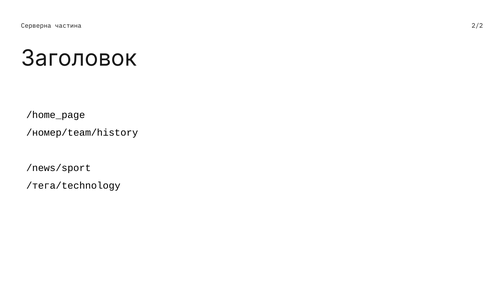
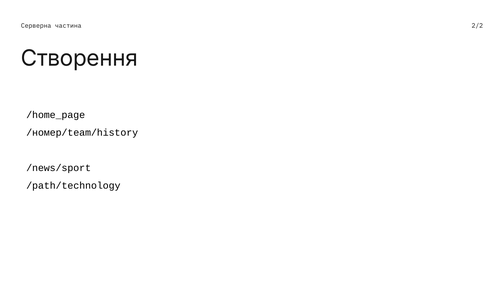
Заголовок: Заголовок -> Створення
/тега/technology: /тега/technology -> /path/technology
